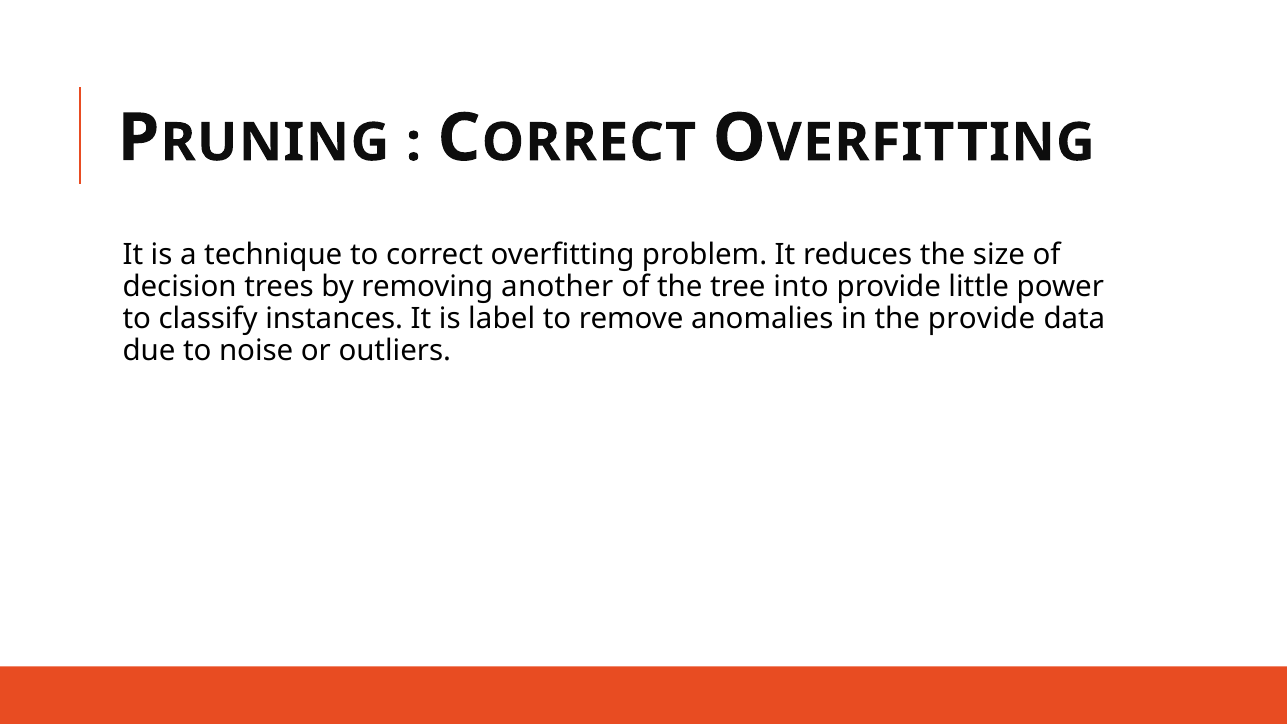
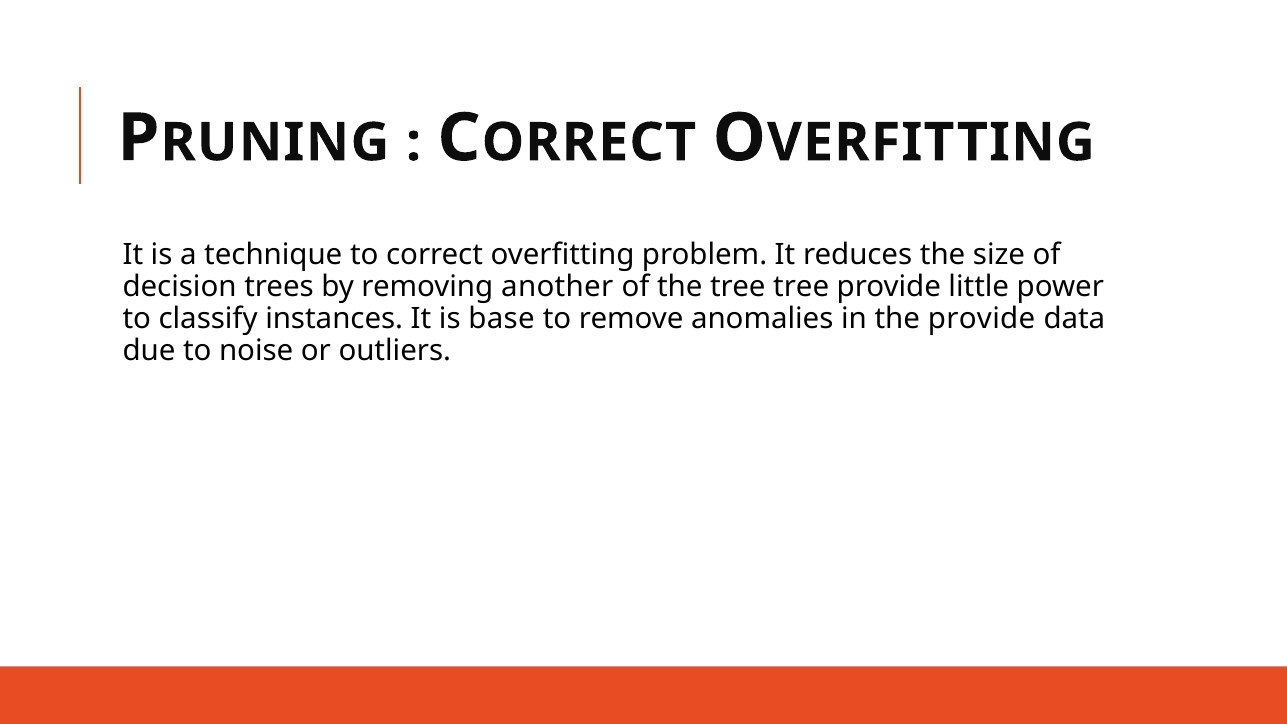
tree into: into -> tree
label: label -> base
